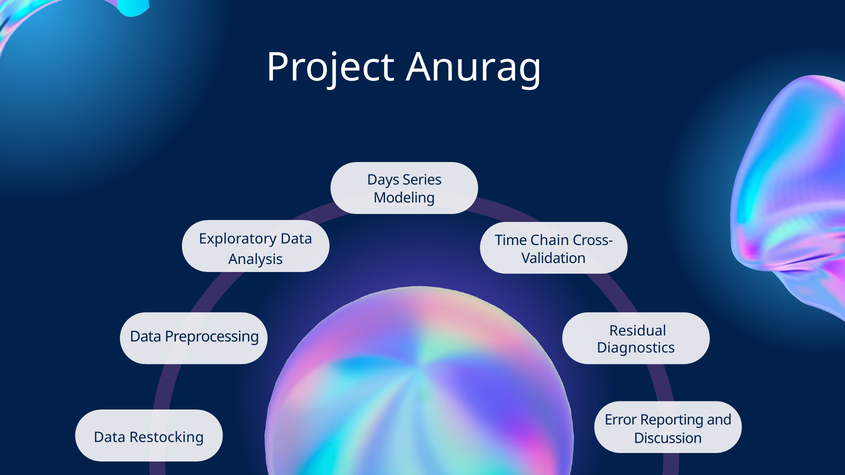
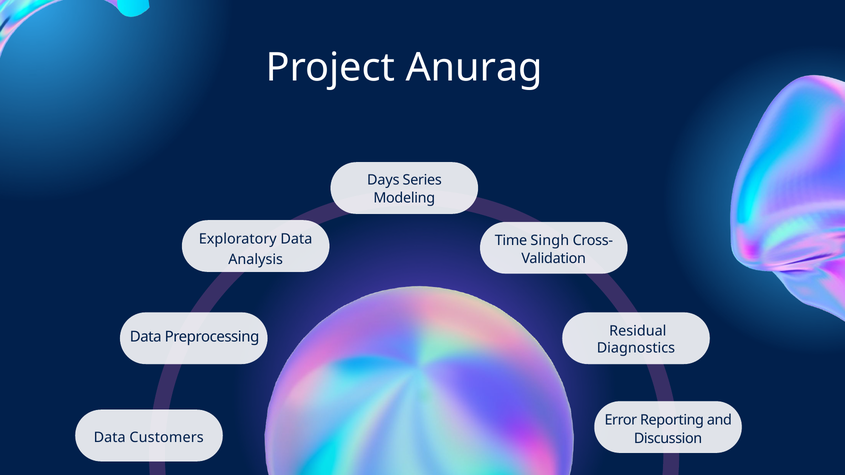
Chain: Chain -> Singh
Restocking: Restocking -> Customers
